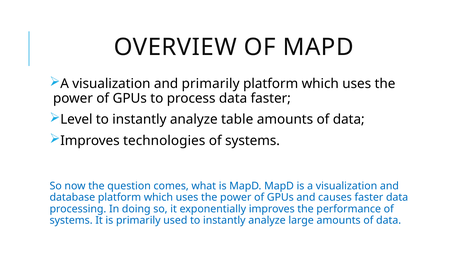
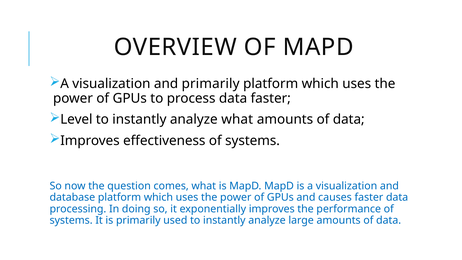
analyze table: table -> what
technologies: technologies -> effectiveness
